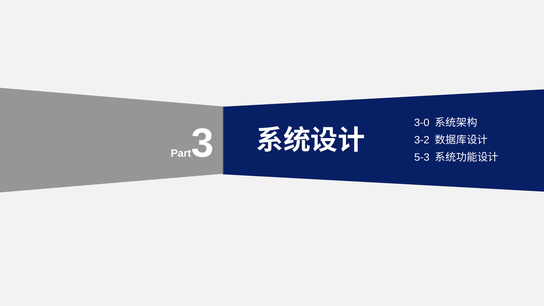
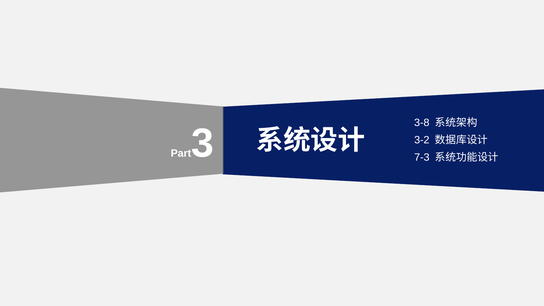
3-0: 3-0 -> 3-8
5-3: 5-3 -> 7-3
